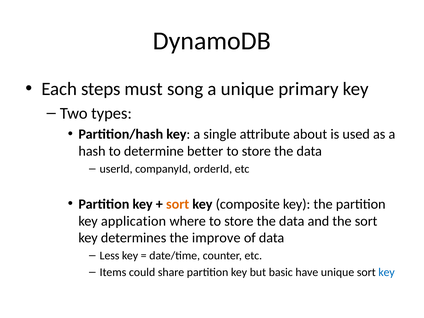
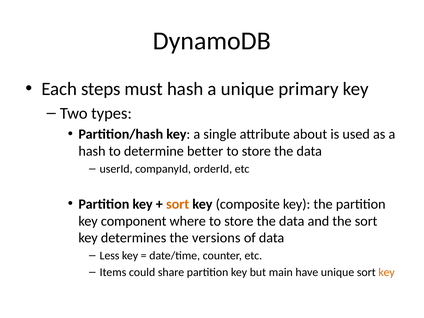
must song: song -> hash
application: application -> component
improve: improve -> versions
basic: basic -> main
key at (387, 272) colour: blue -> orange
